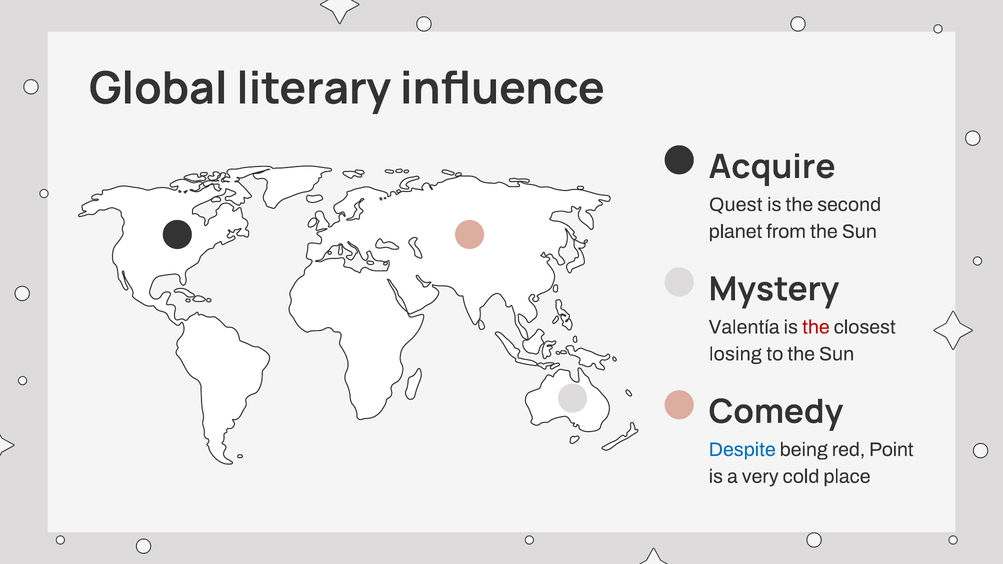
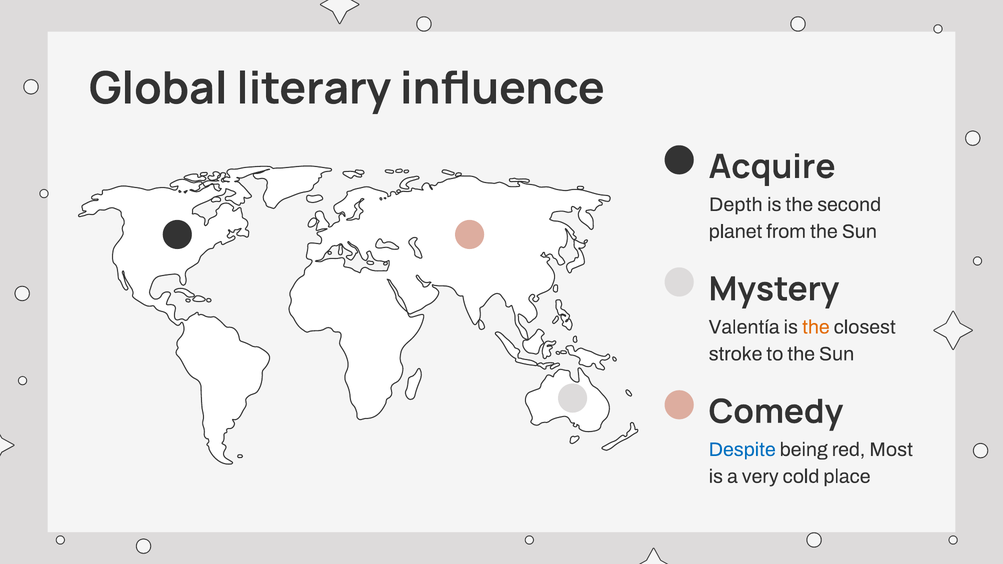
Quest: Quest -> Depth
the at (816, 327) colour: red -> orange
losing: losing -> stroke
Point: Point -> Most
